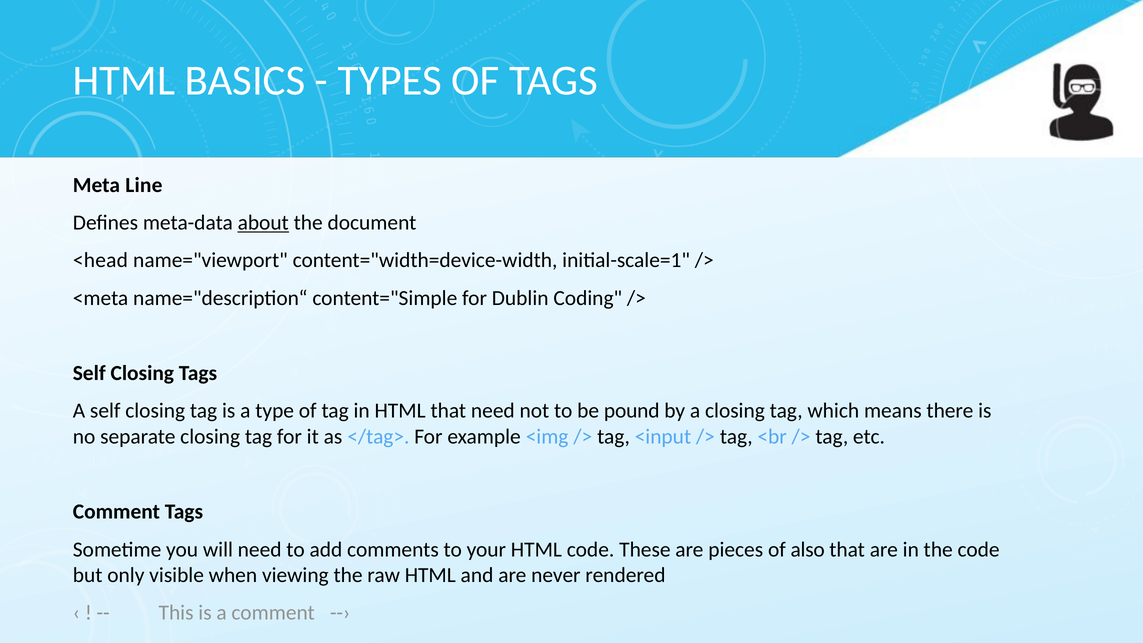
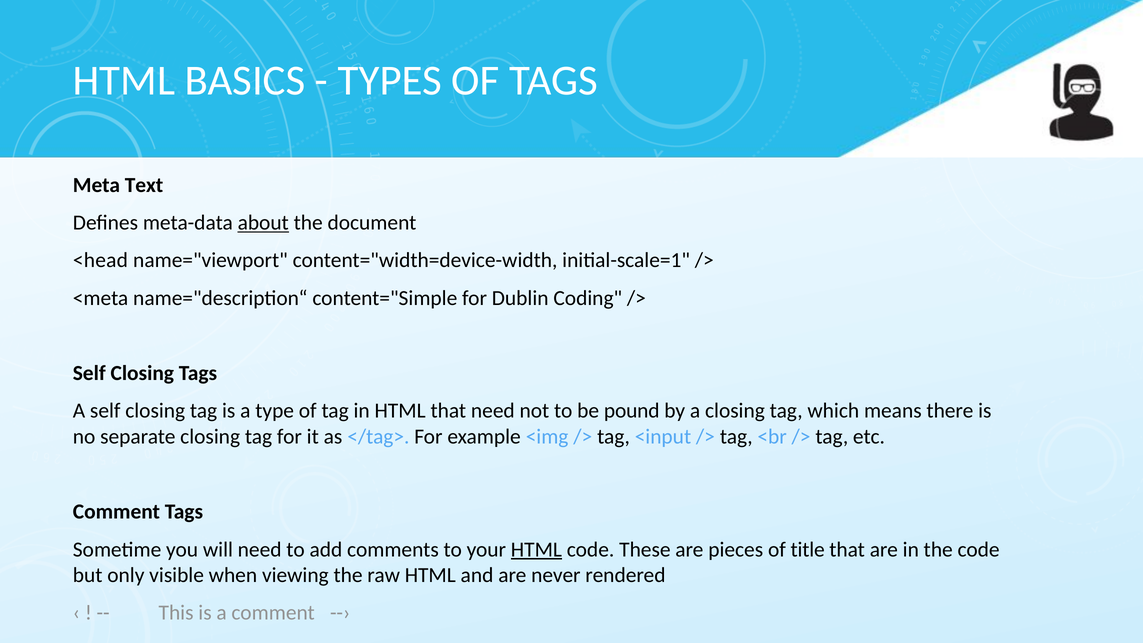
Line: Line -> Text
HTML at (536, 549) underline: none -> present
also: also -> title
